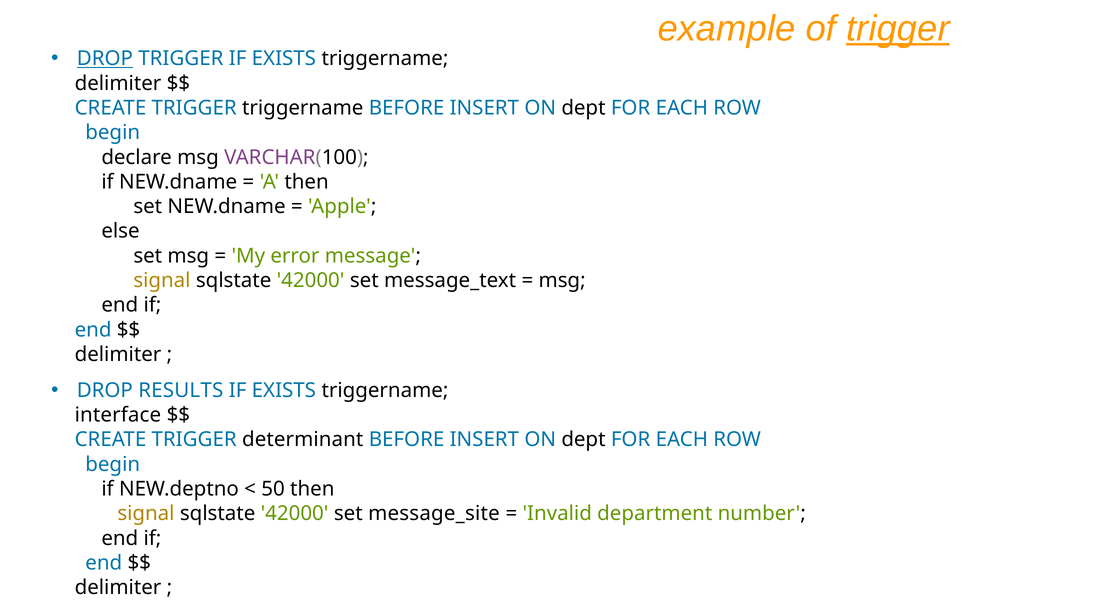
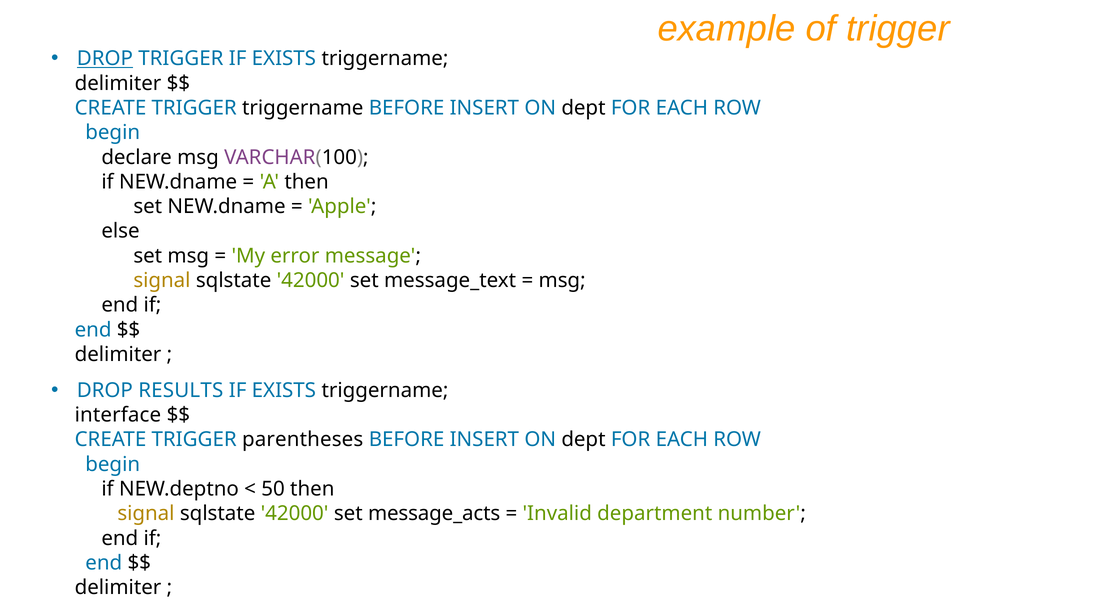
trigger at (898, 28) underline: present -> none
determinant: determinant -> parentheses
message_site: message_site -> message_acts
